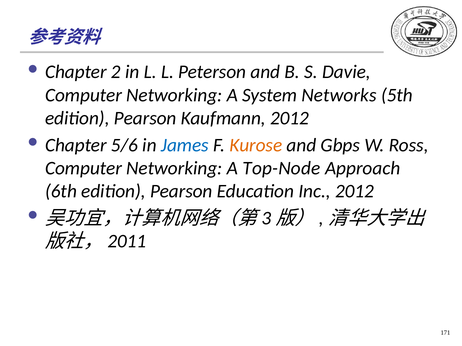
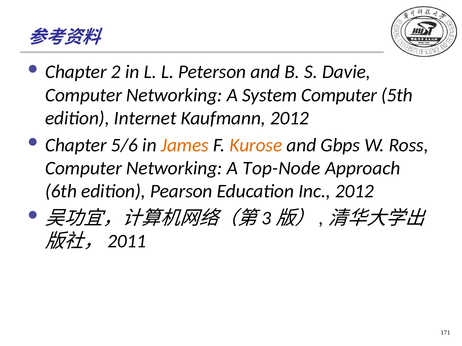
System Networks: Networks -> Computer
Pearson at (145, 118): Pearson -> Internet
James colour: blue -> orange
